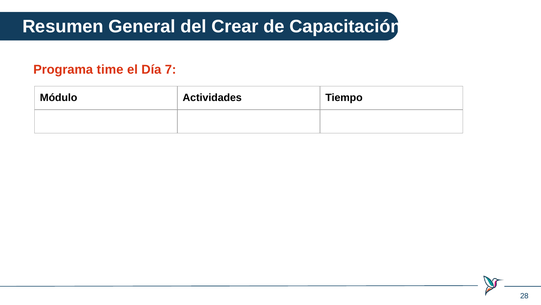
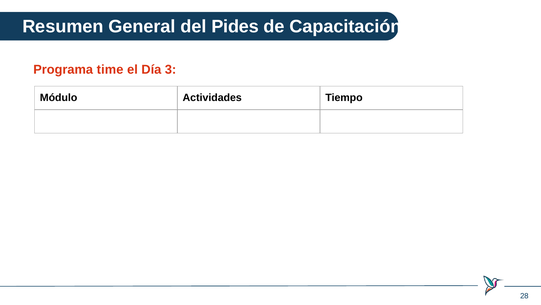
Crear: Crear -> Pides
7: 7 -> 3
